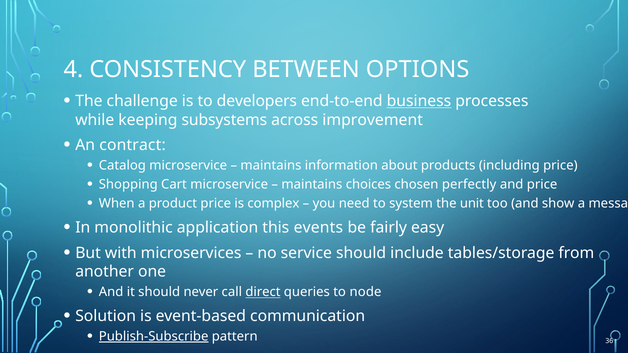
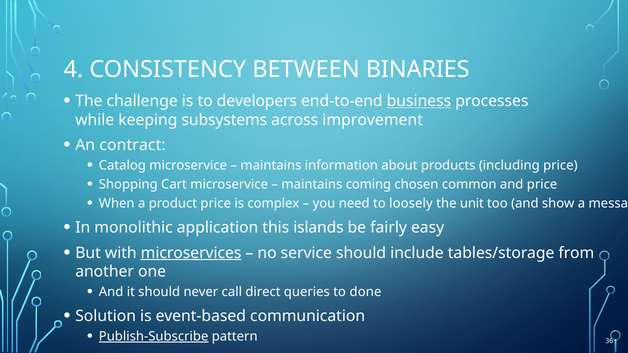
OPTIONS: OPTIONS -> BINARIES
choices: choices -> coming
perfectly: perfectly -> common
system: system -> loosely
events: events -> islands
microservices underline: none -> present
direct underline: present -> none
node: node -> done
